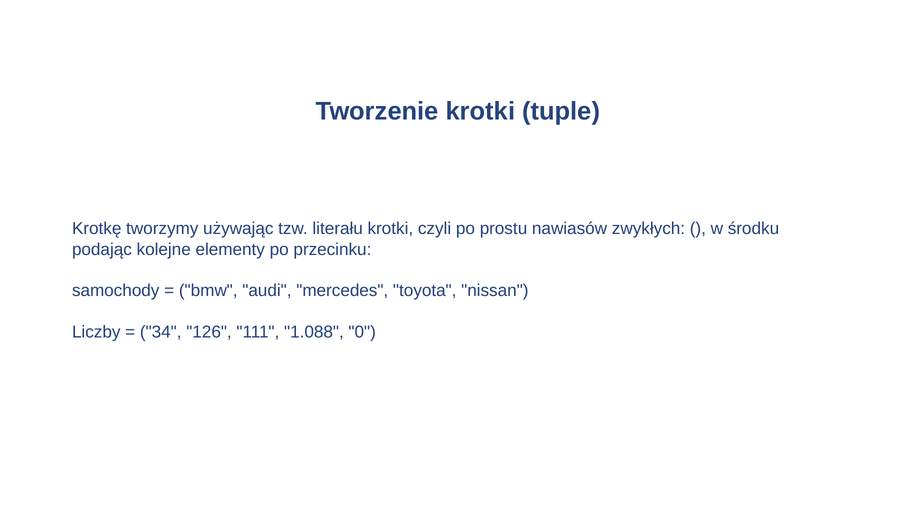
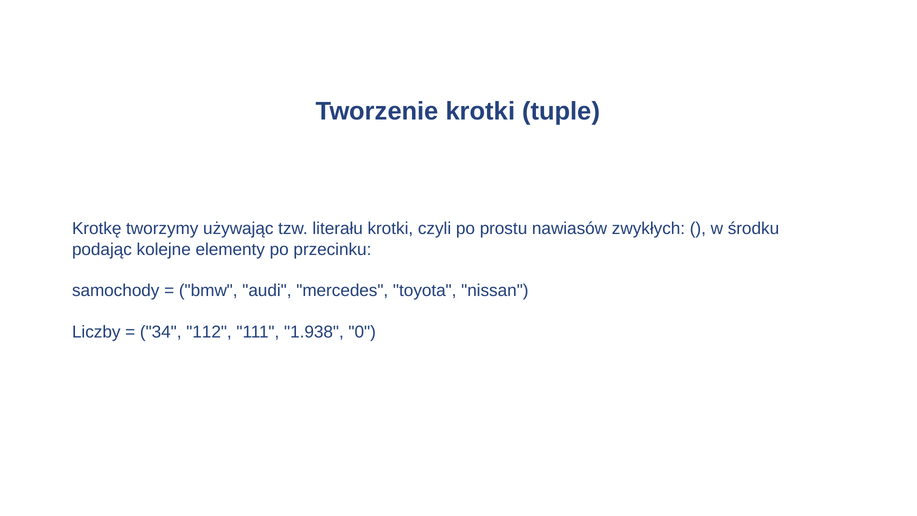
126: 126 -> 112
1.088: 1.088 -> 1.938
